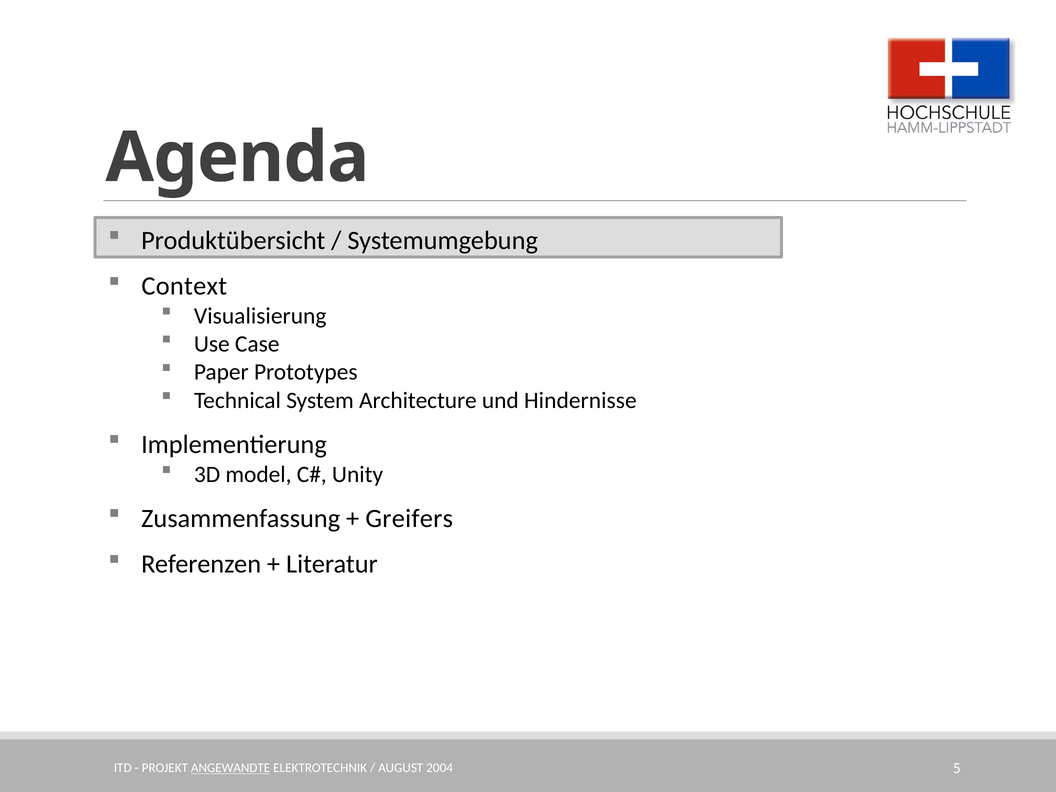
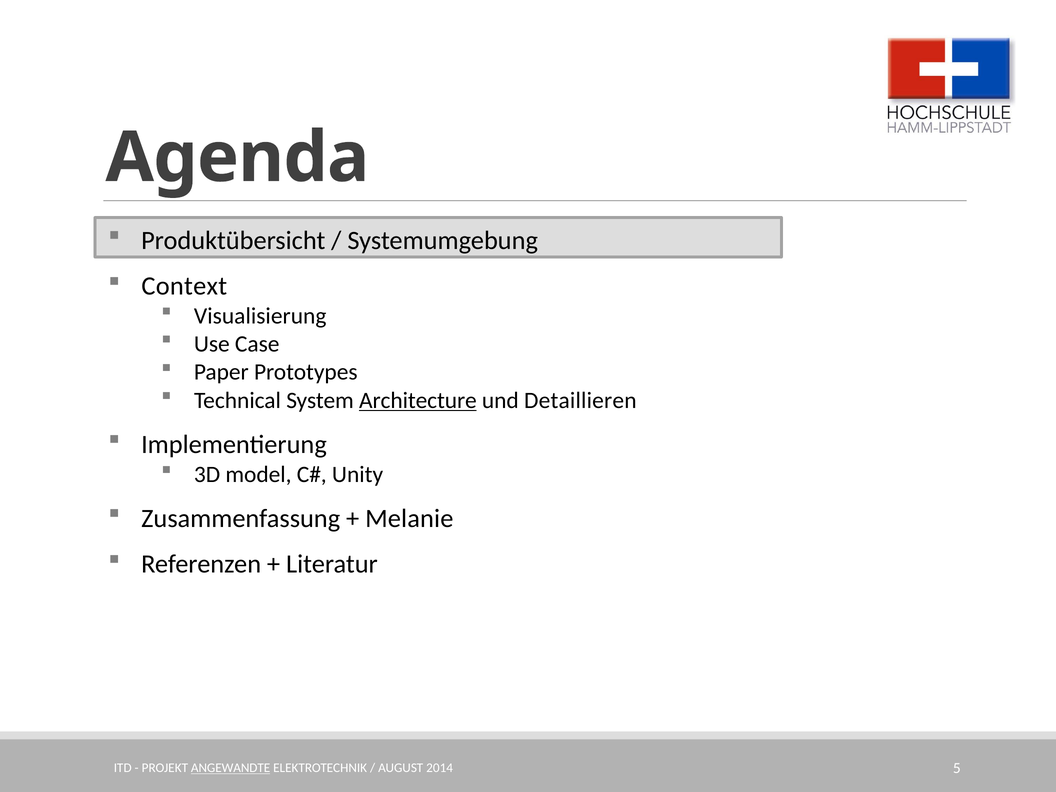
Architecture underline: none -> present
Hindernisse: Hindernisse -> Detaillieren
Greifers: Greifers -> Melanie
2004: 2004 -> 2014
